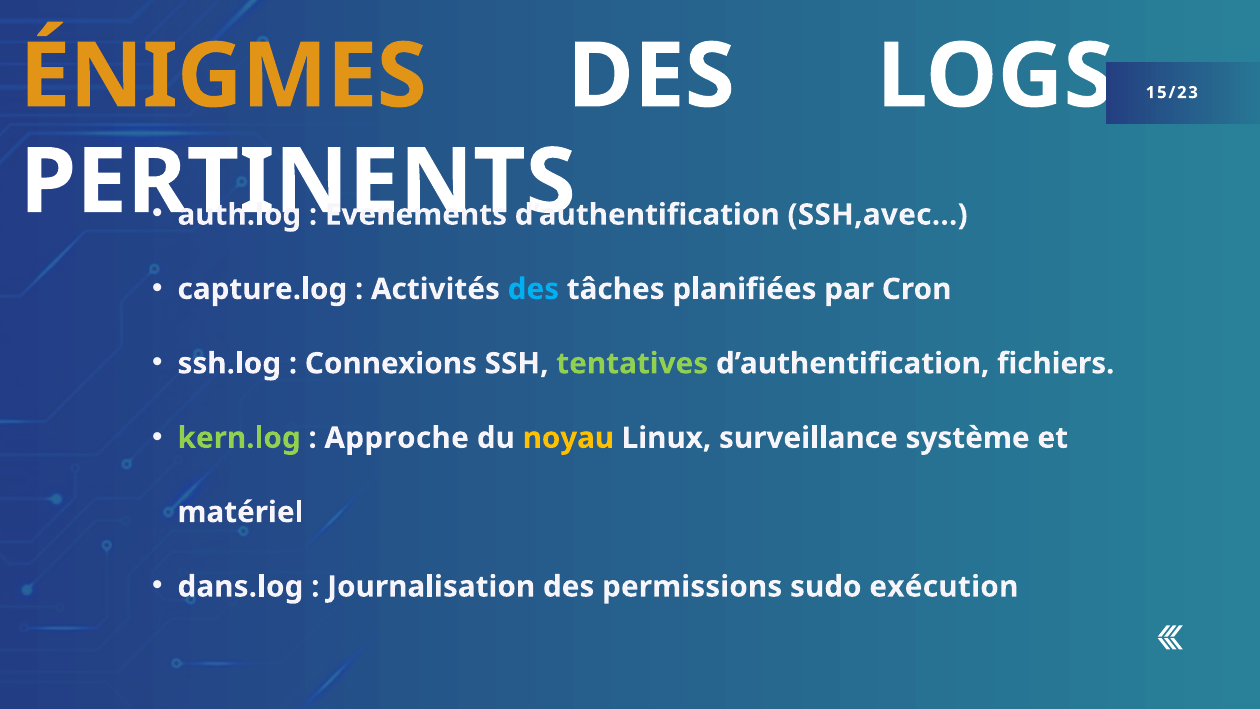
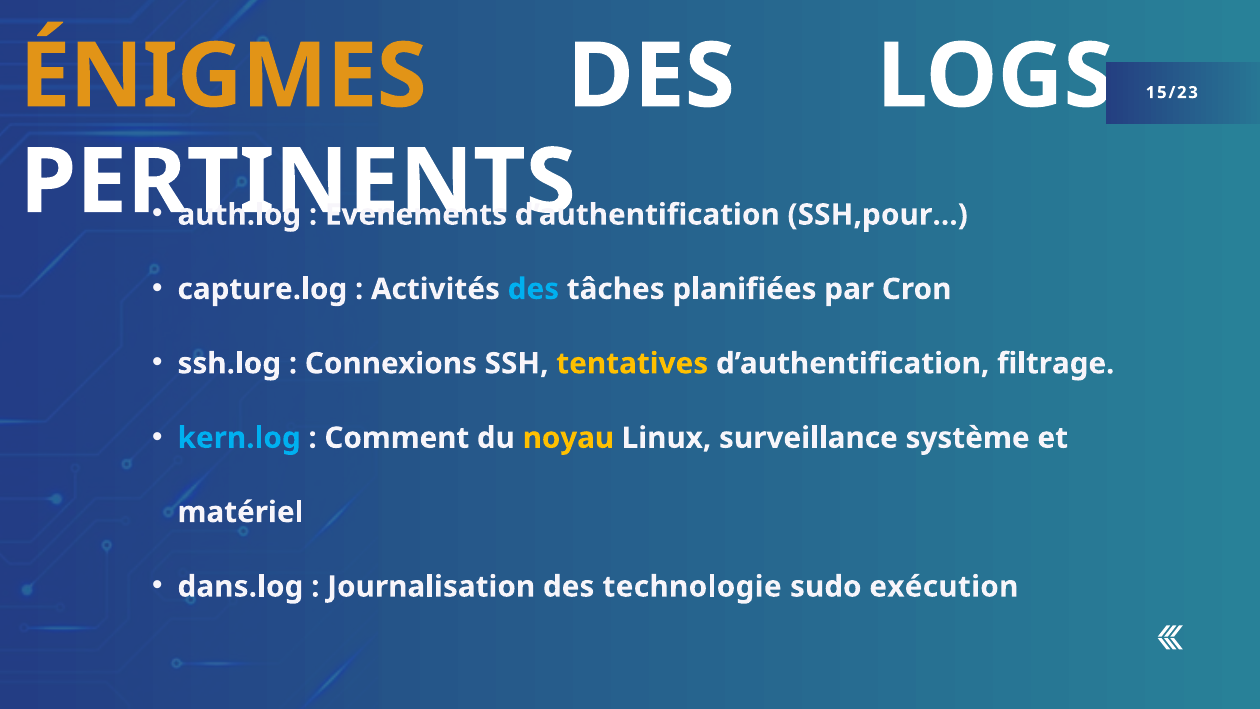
SSH,avec: SSH,avec -> SSH,pour
tentatives colour: light green -> yellow
fichiers: fichiers -> filtrage
kern.log colour: light green -> light blue
Approche: Approche -> Comment
permissions: permissions -> technologie
